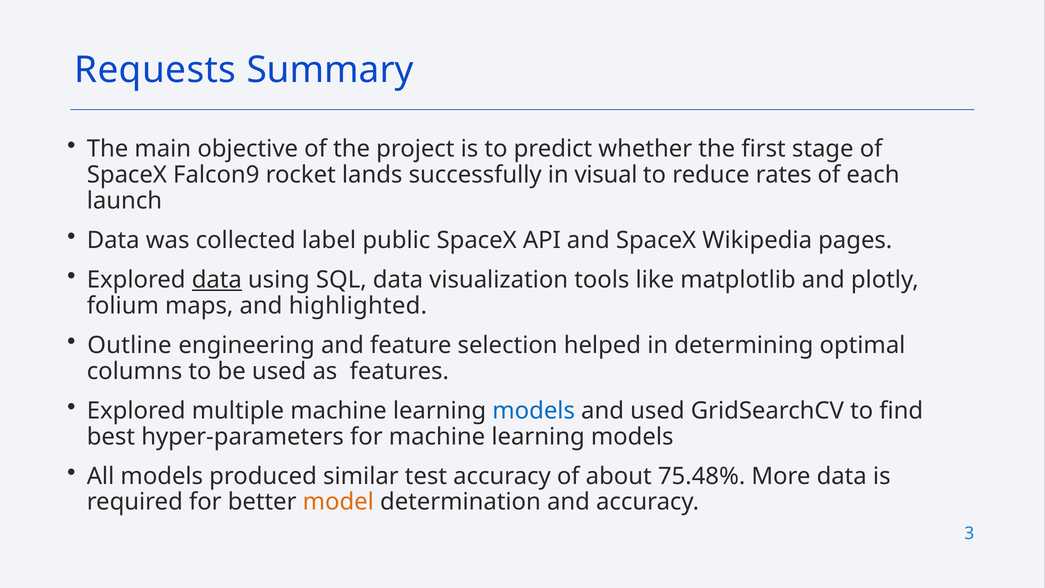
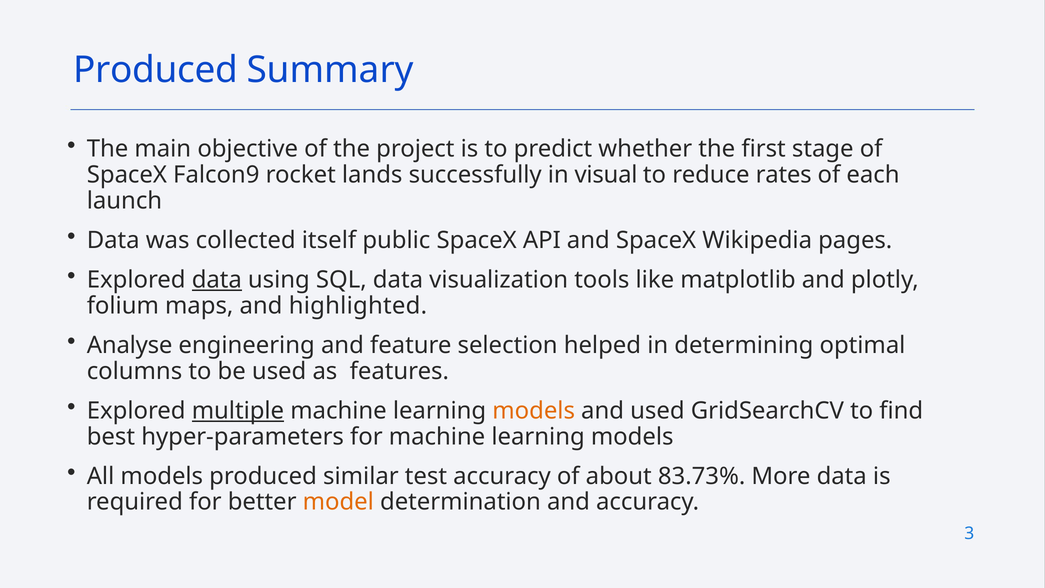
Requests at (155, 70): Requests -> Produced
label: label -> itself
Outline: Outline -> Analyse
multiple underline: none -> present
models at (534, 411) colour: blue -> orange
75.48%: 75.48% -> 83.73%
